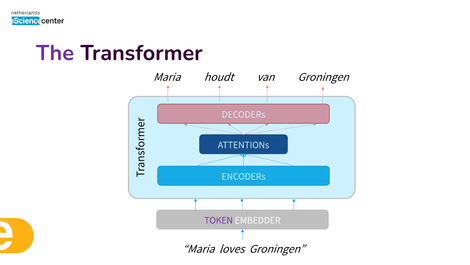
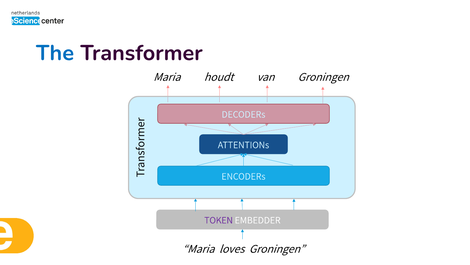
The colour: purple -> blue
